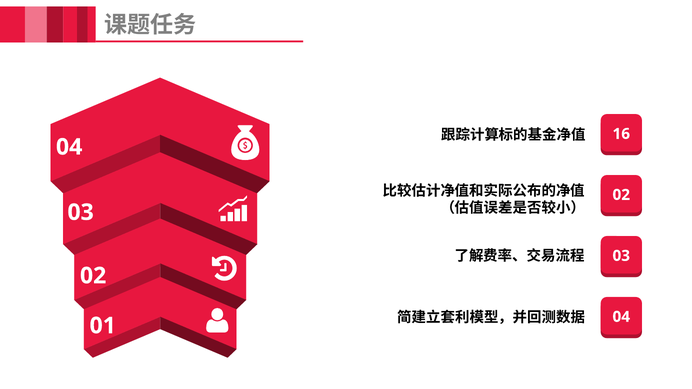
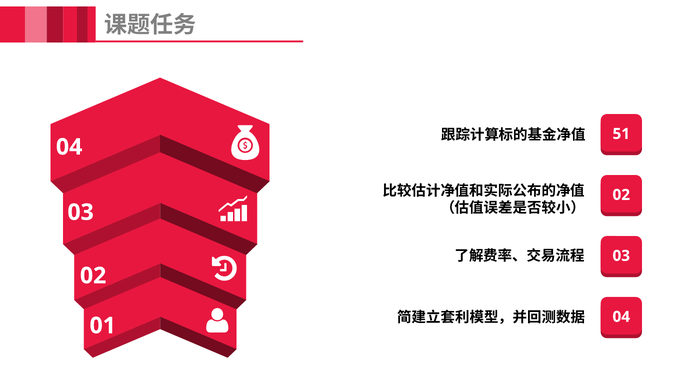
16: 16 -> 51
